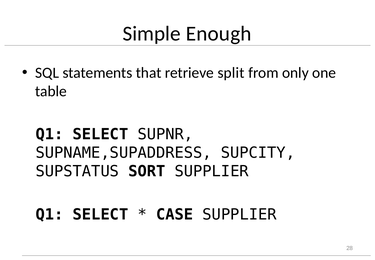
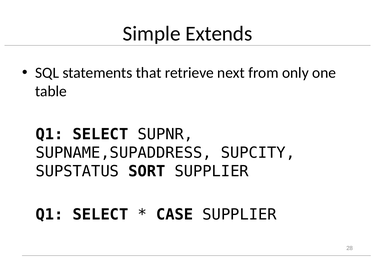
Enough: Enough -> Extends
split: split -> next
